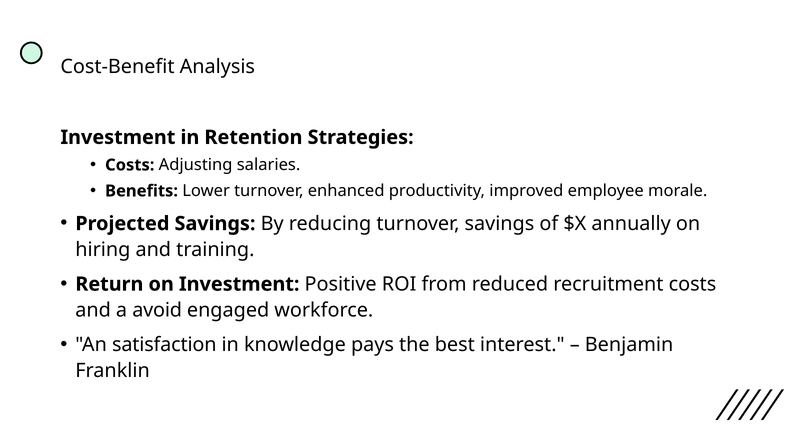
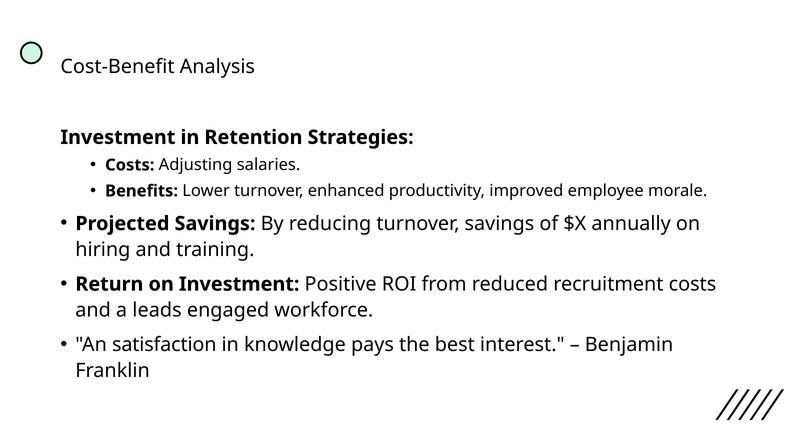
avoid: avoid -> leads
